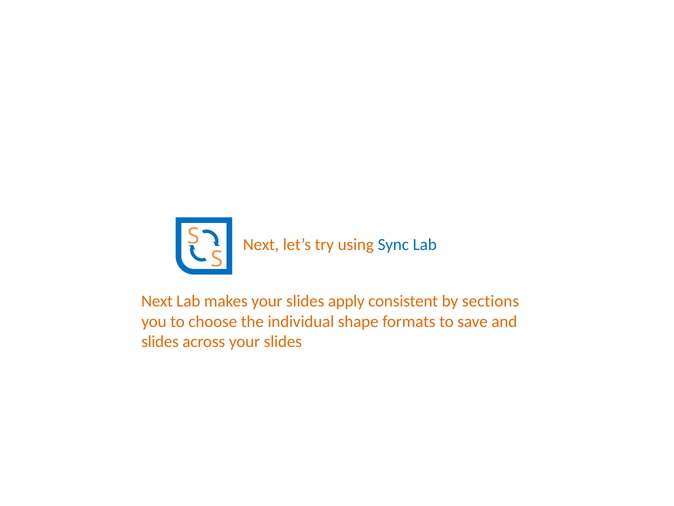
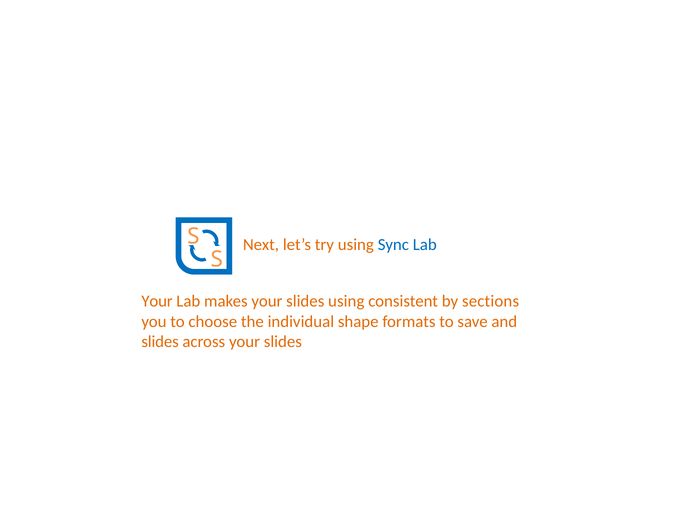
Next at (157, 301): Next -> Your
slides apply: apply -> using
